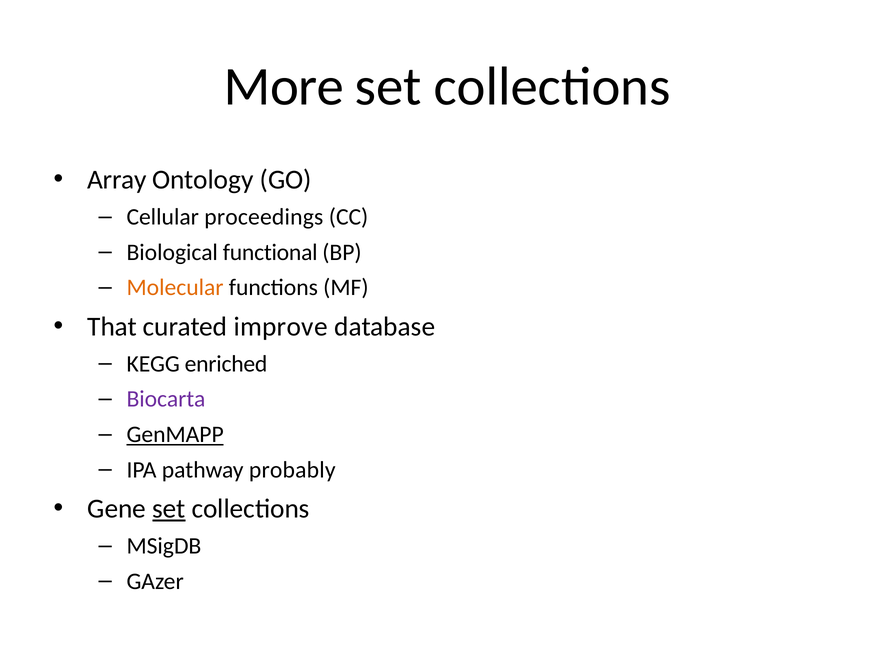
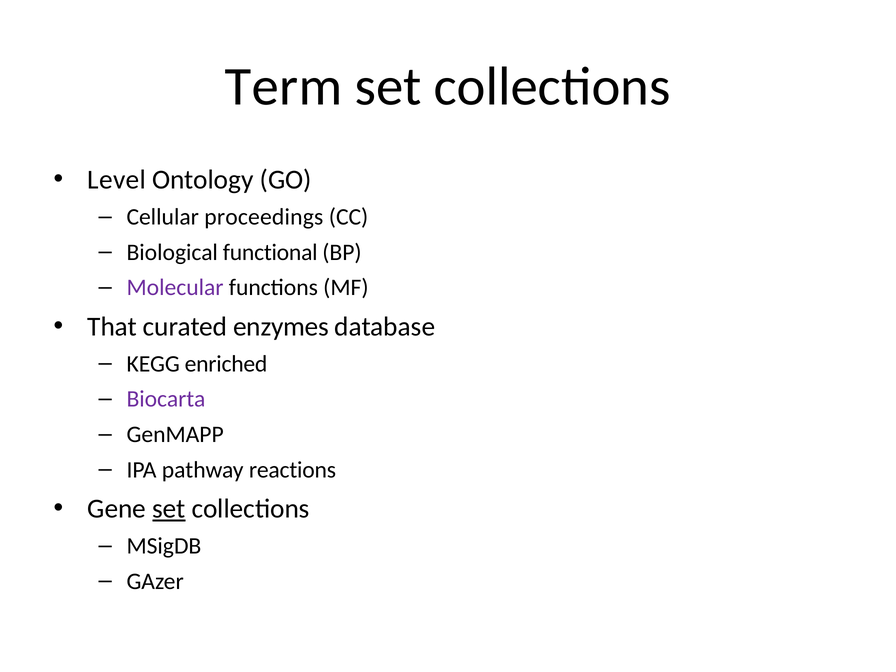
More: More -> Term
Array: Array -> Level
Molecular colour: orange -> purple
improve: improve -> enzymes
GenMAPP underline: present -> none
probably: probably -> reactions
